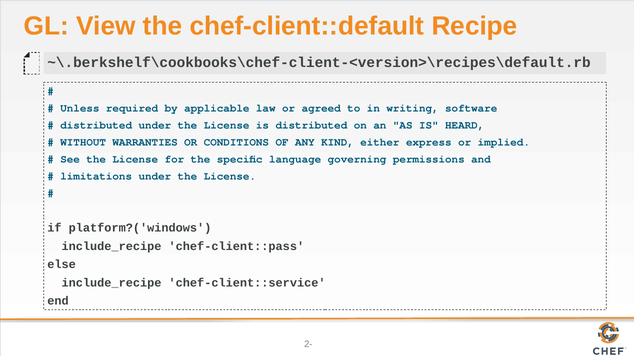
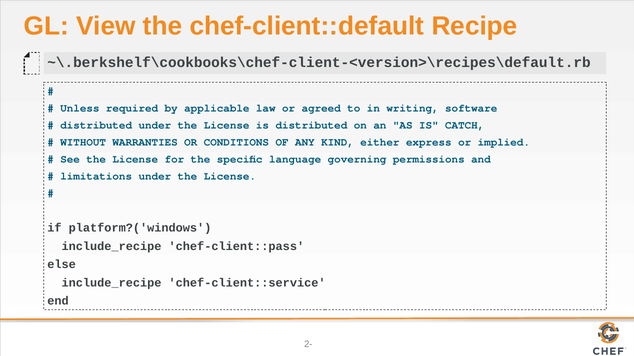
HEARD: HEARD -> CATCH
